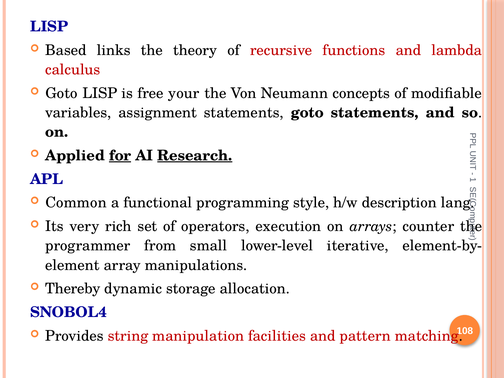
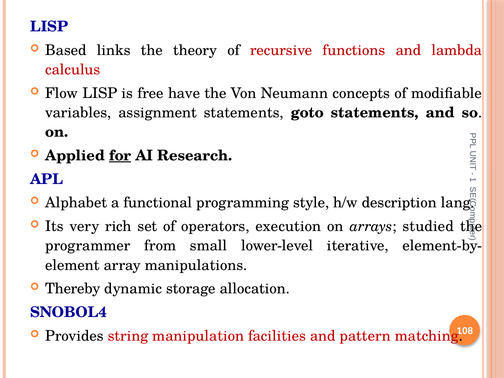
Goto at (62, 93): Goto -> Flow
your: your -> have
Research underline: present -> none
Common: Common -> Alphabet
counter: counter -> studied
